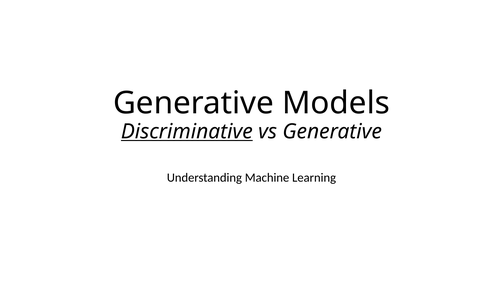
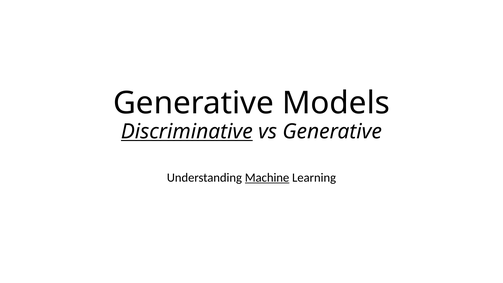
Machine underline: none -> present
